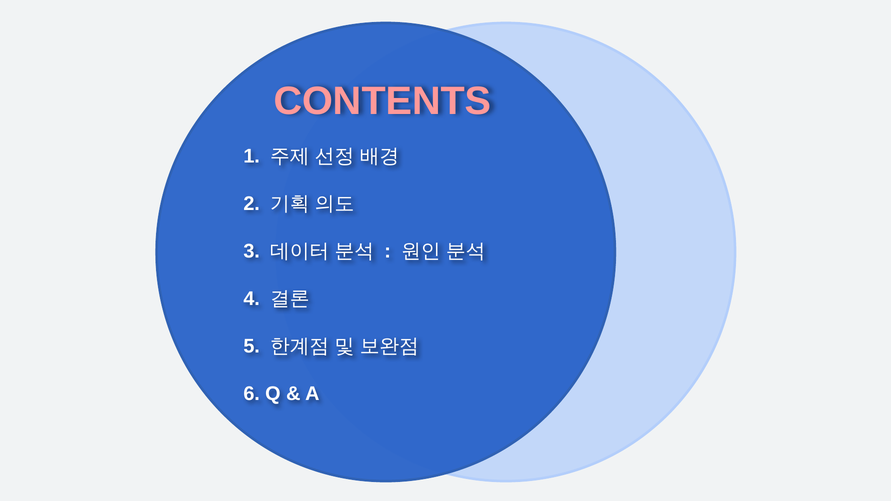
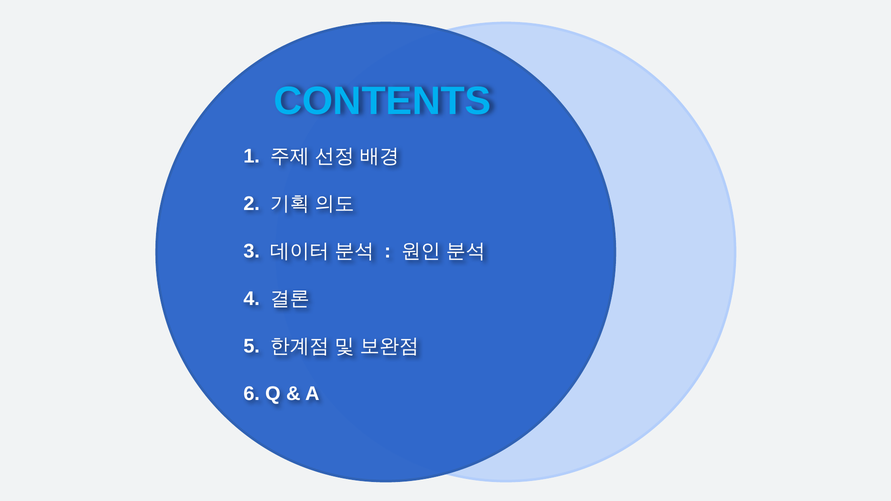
CONTENTS colour: pink -> light blue
